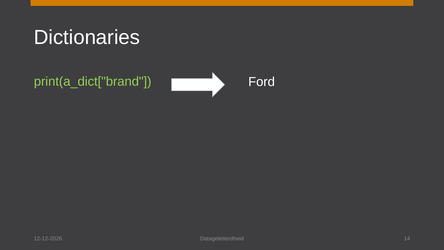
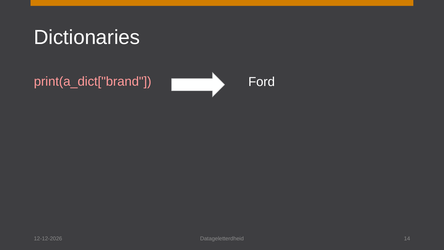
print(a_dict["brand colour: light green -> pink
